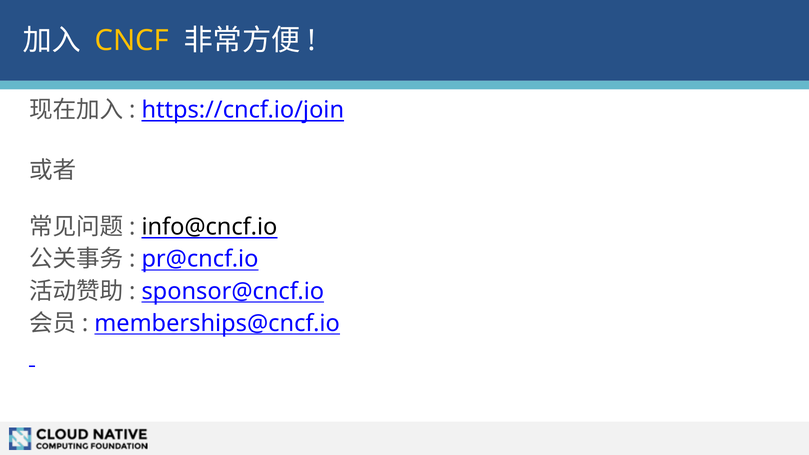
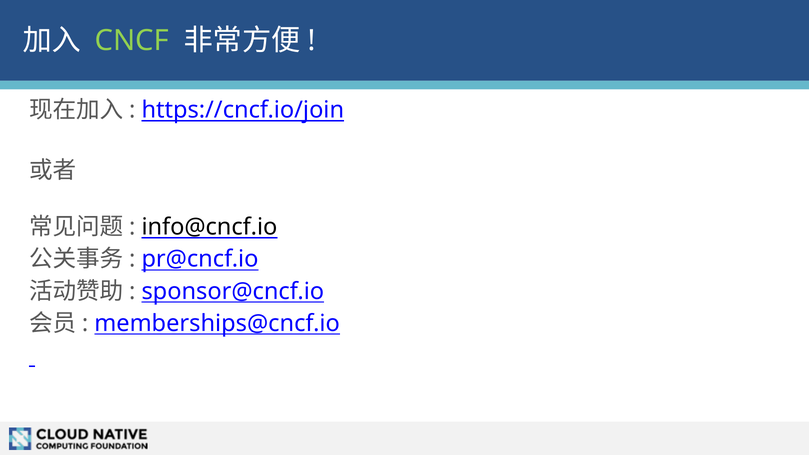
CNCF colour: yellow -> light green
